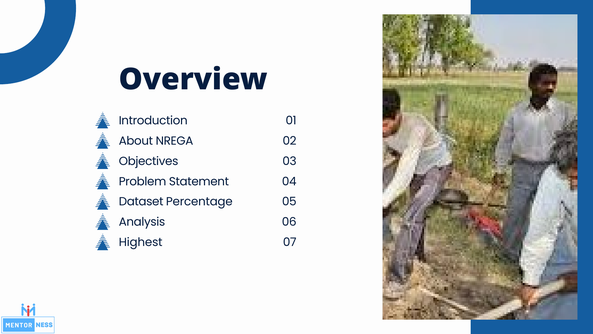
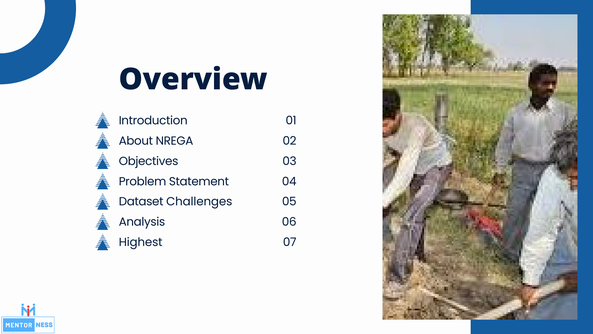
Percentage: Percentage -> Challenges
